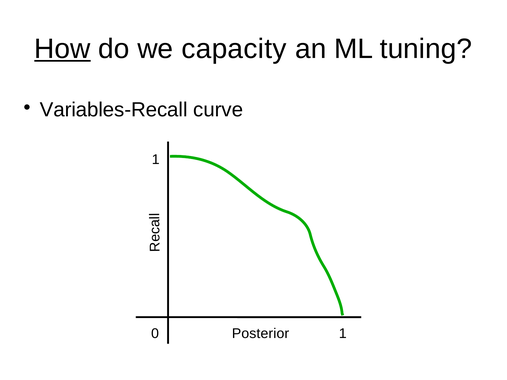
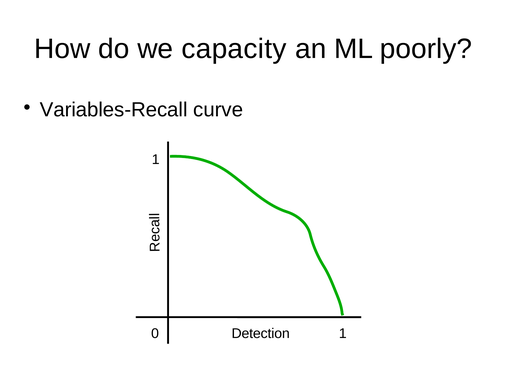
How underline: present -> none
tuning: tuning -> poorly
Posterior: Posterior -> Detection
